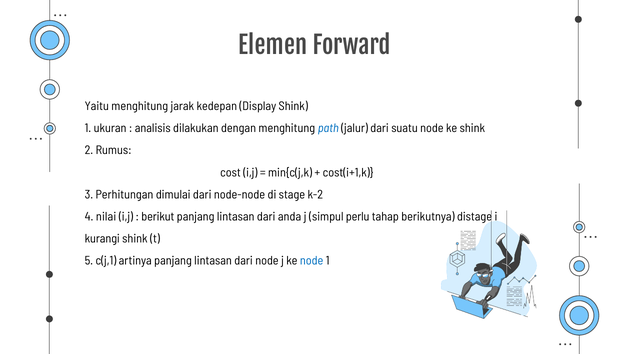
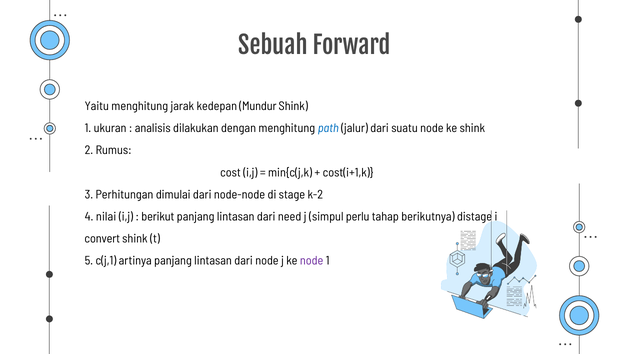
Elemen: Elemen -> Sebuah
Display: Display -> Mundur
anda: anda -> need
kurangi: kurangi -> convert
node at (312, 260) colour: blue -> purple
